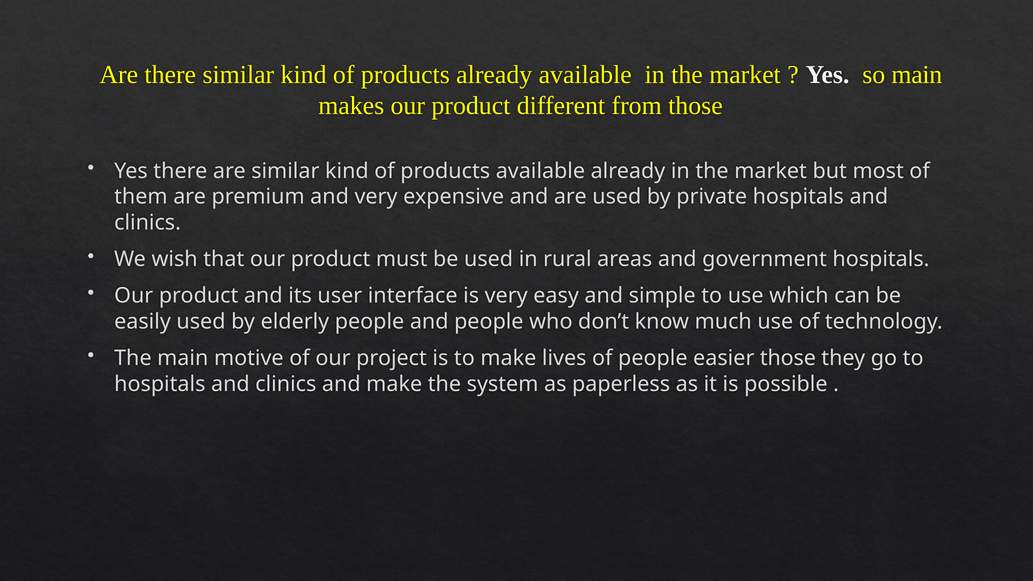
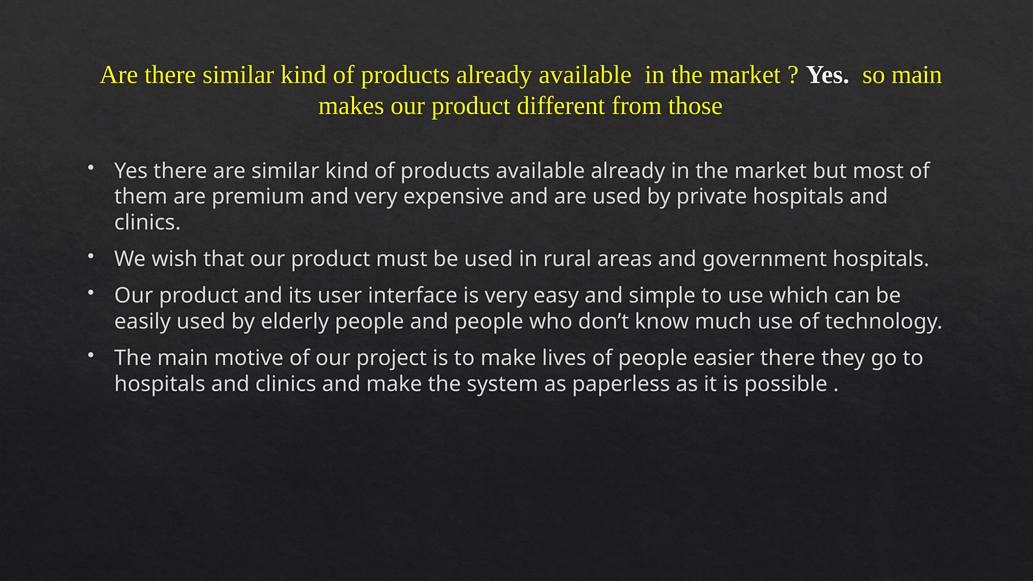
easier those: those -> there
